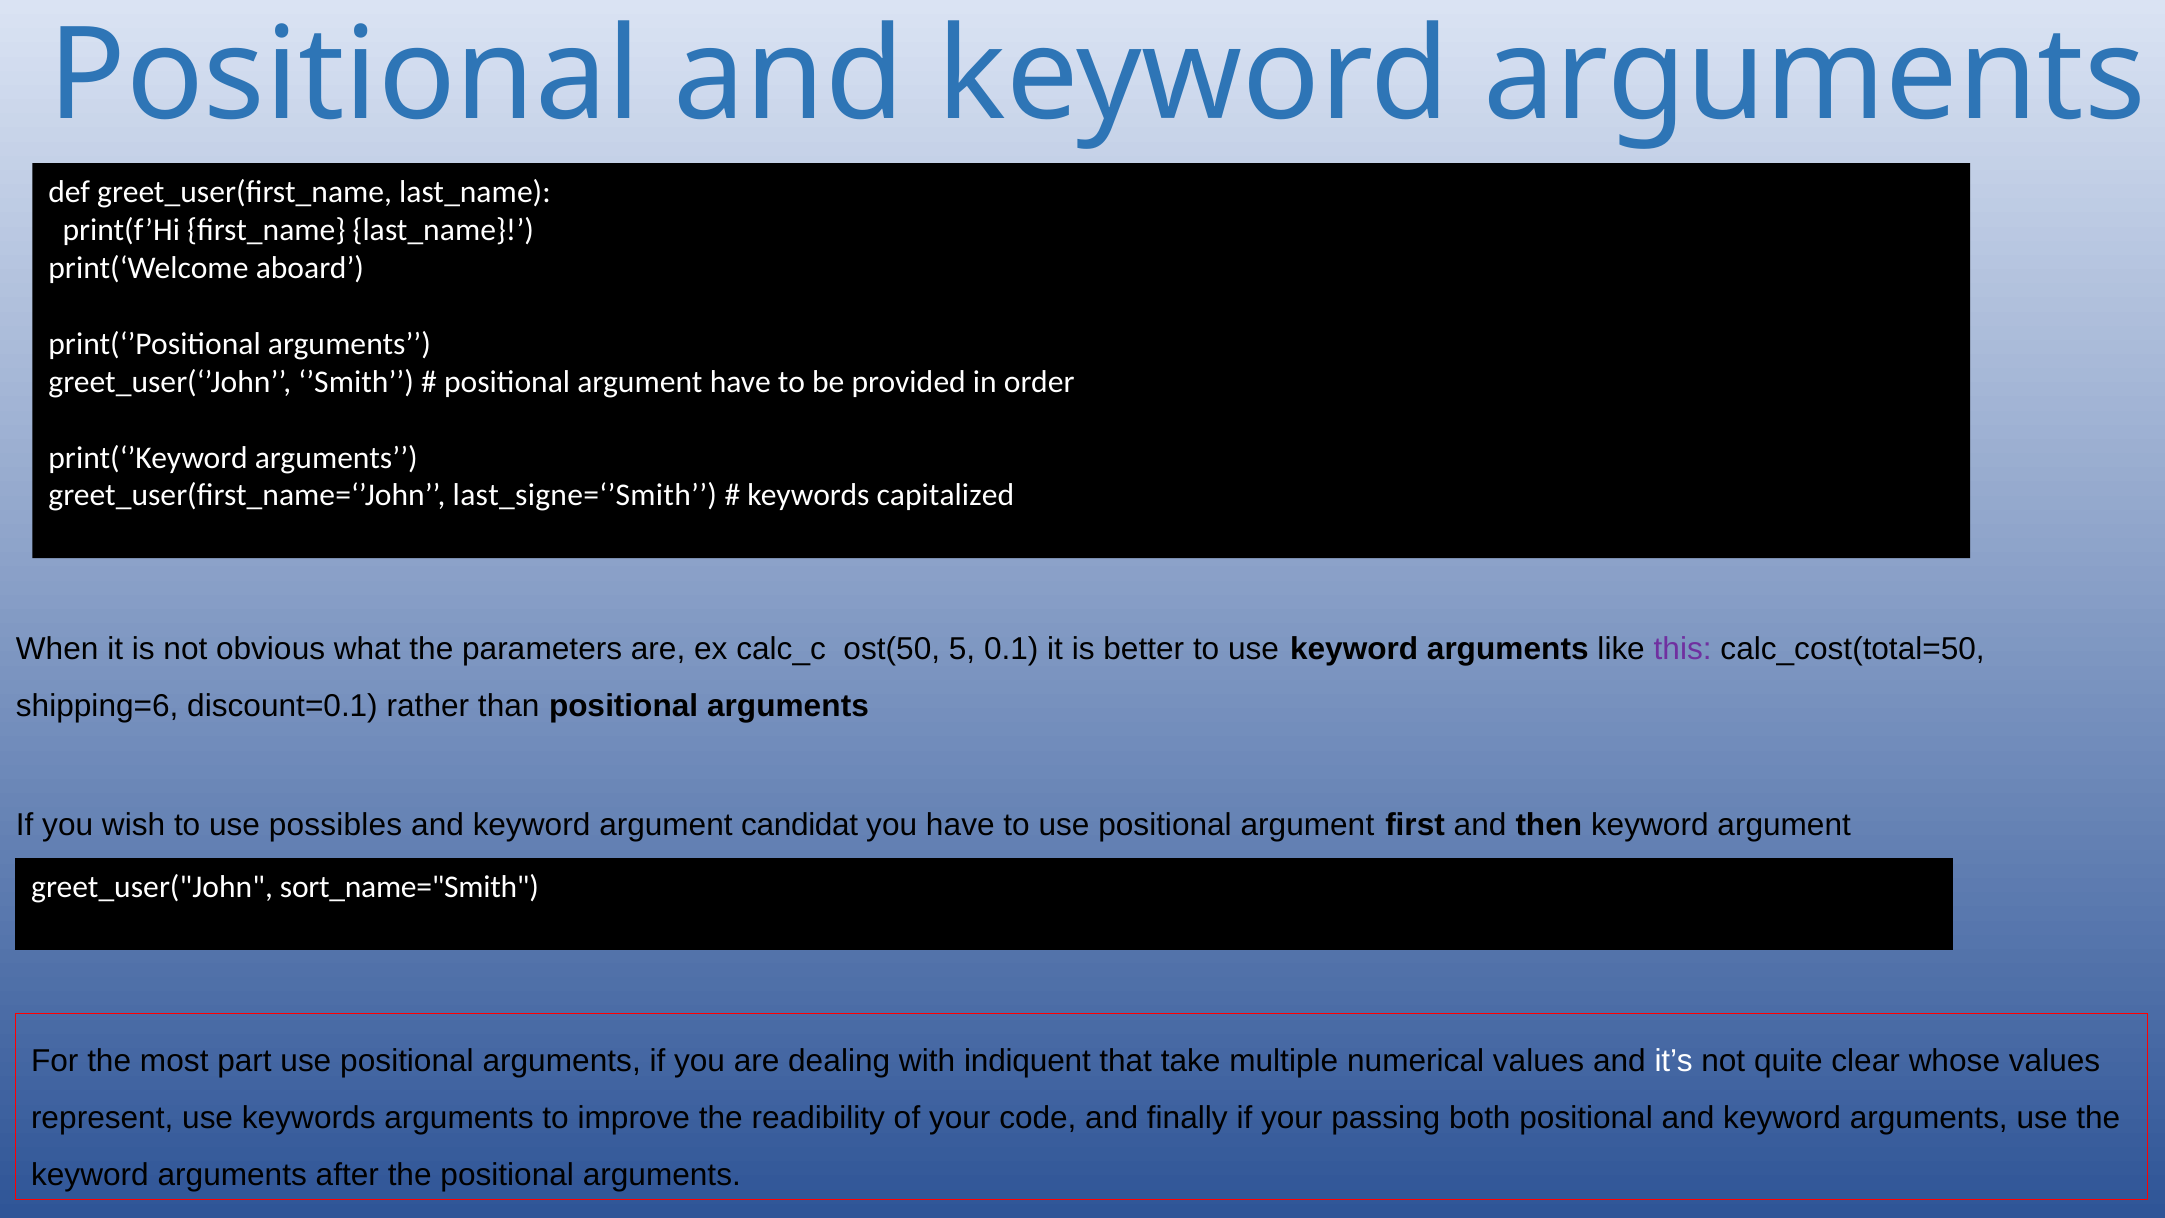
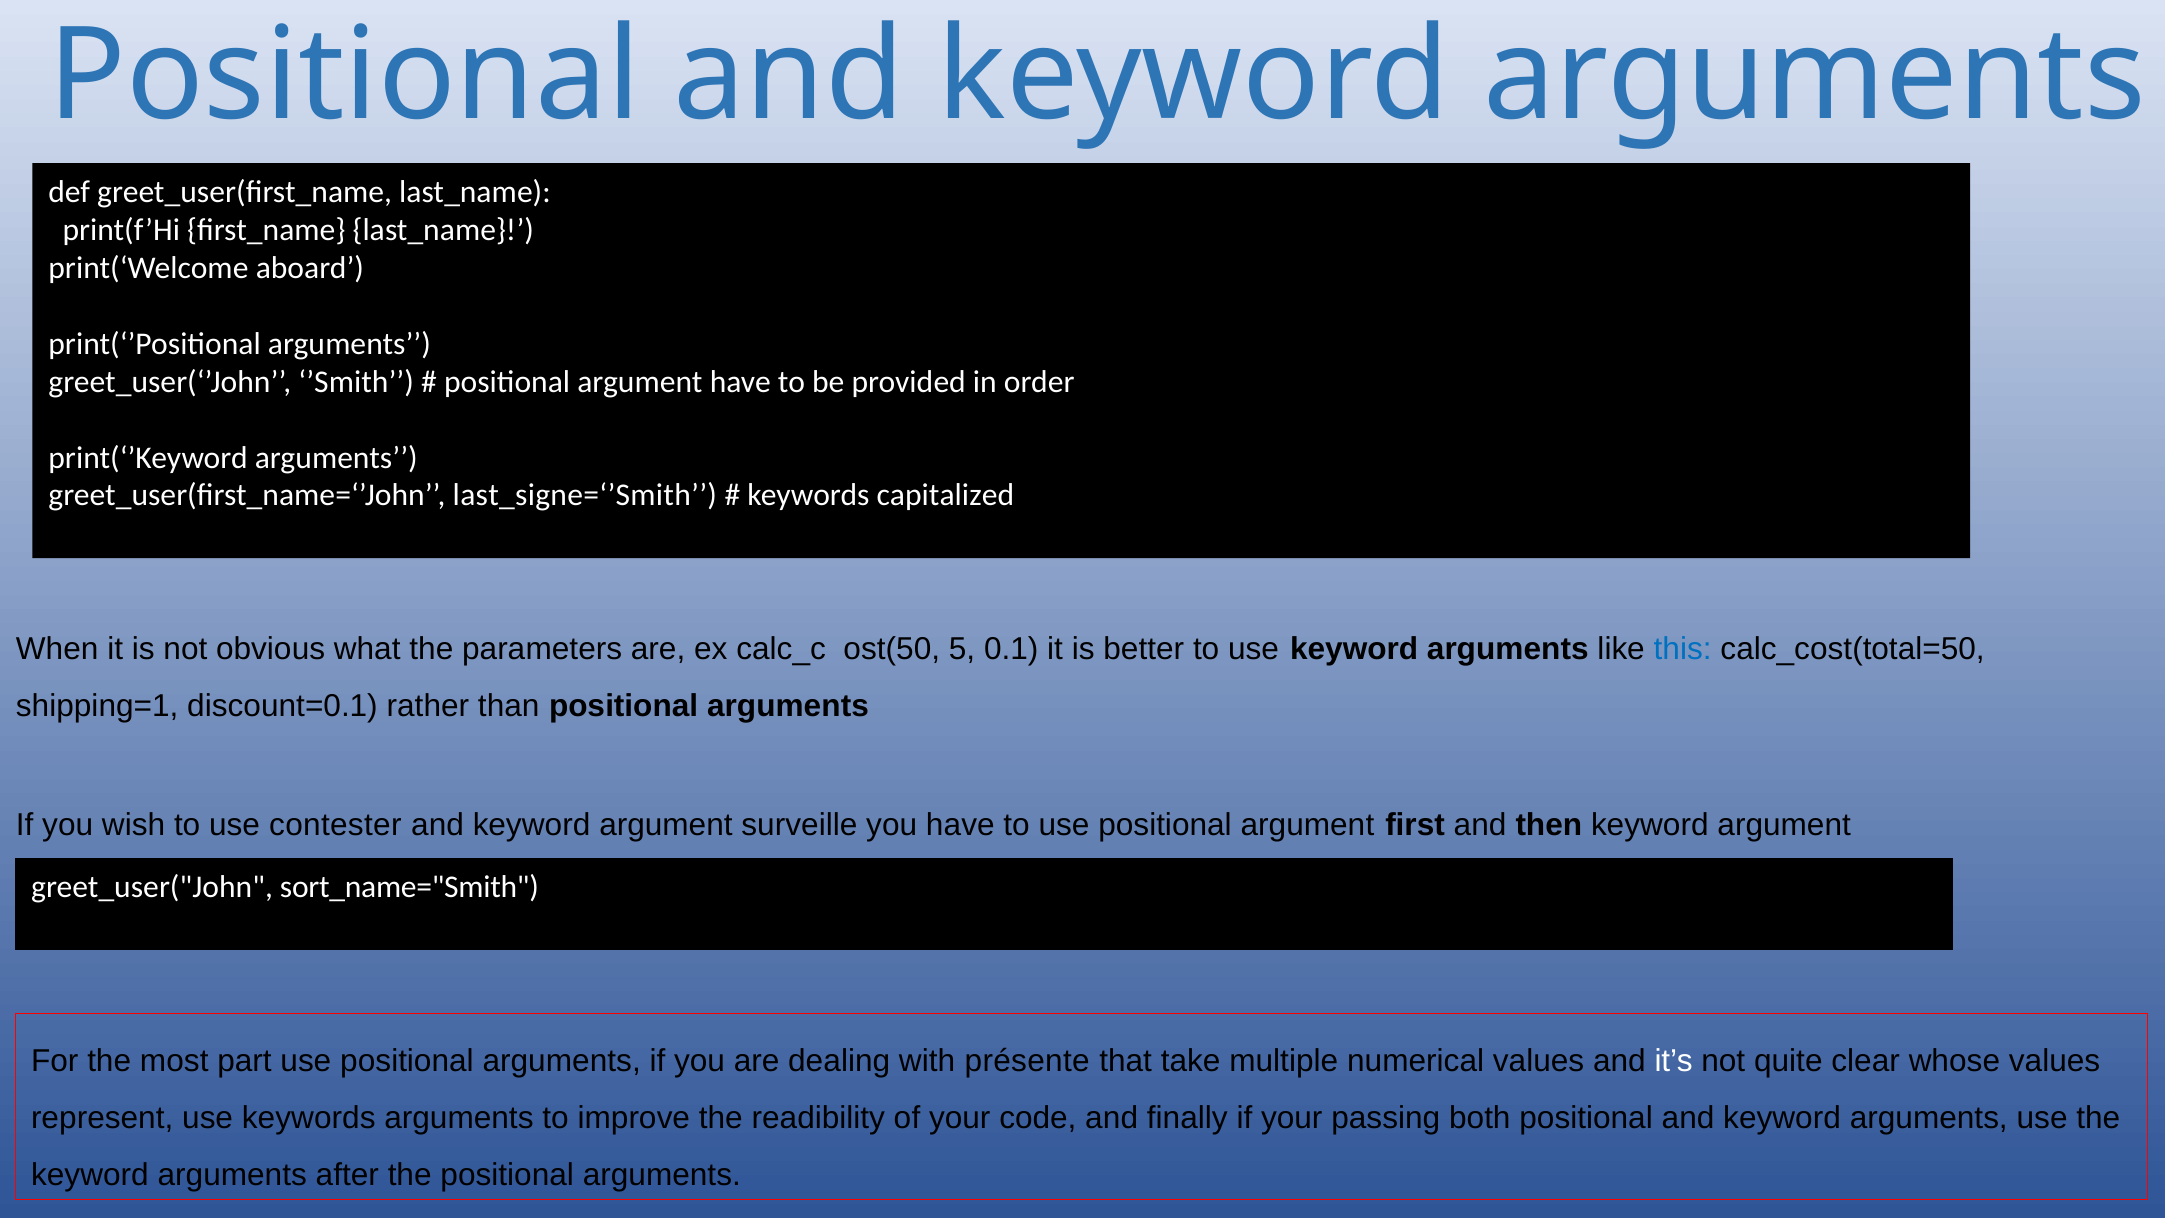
this colour: purple -> blue
shipping=6: shipping=6 -> shipping=1
possibles: possibles -> contester
candidat: candidat -> surveille
indiquent: indiquent -> présente
